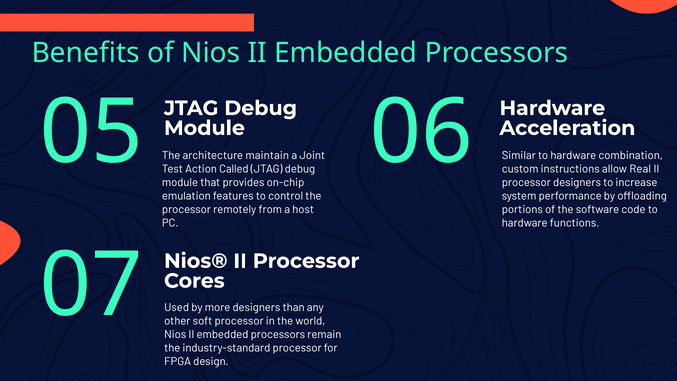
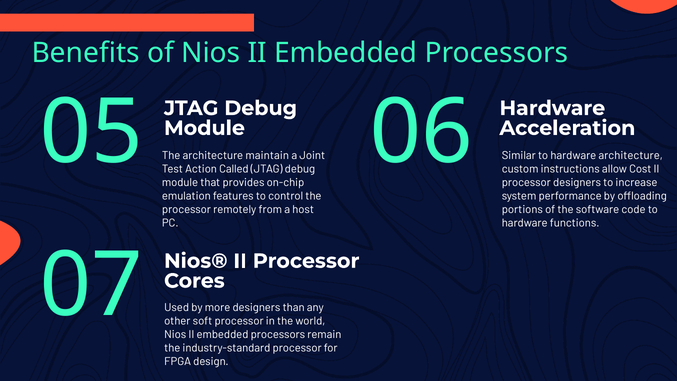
hardware combination: combination -> architecture
Real: Real -> Cost
